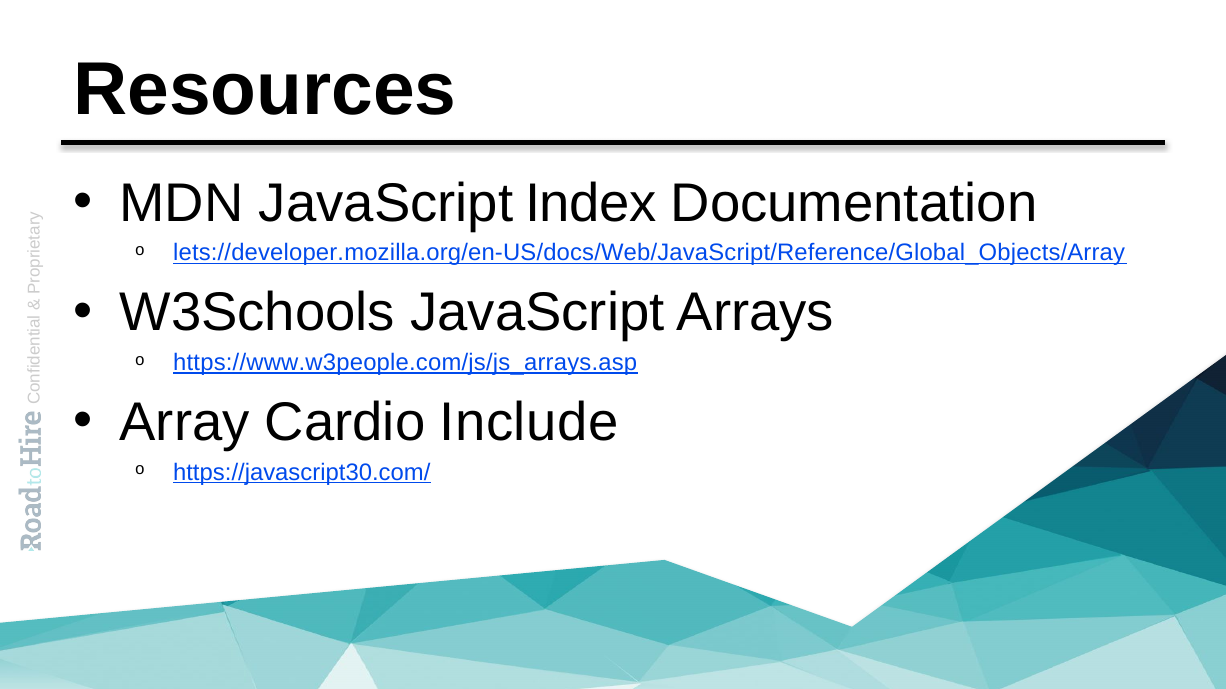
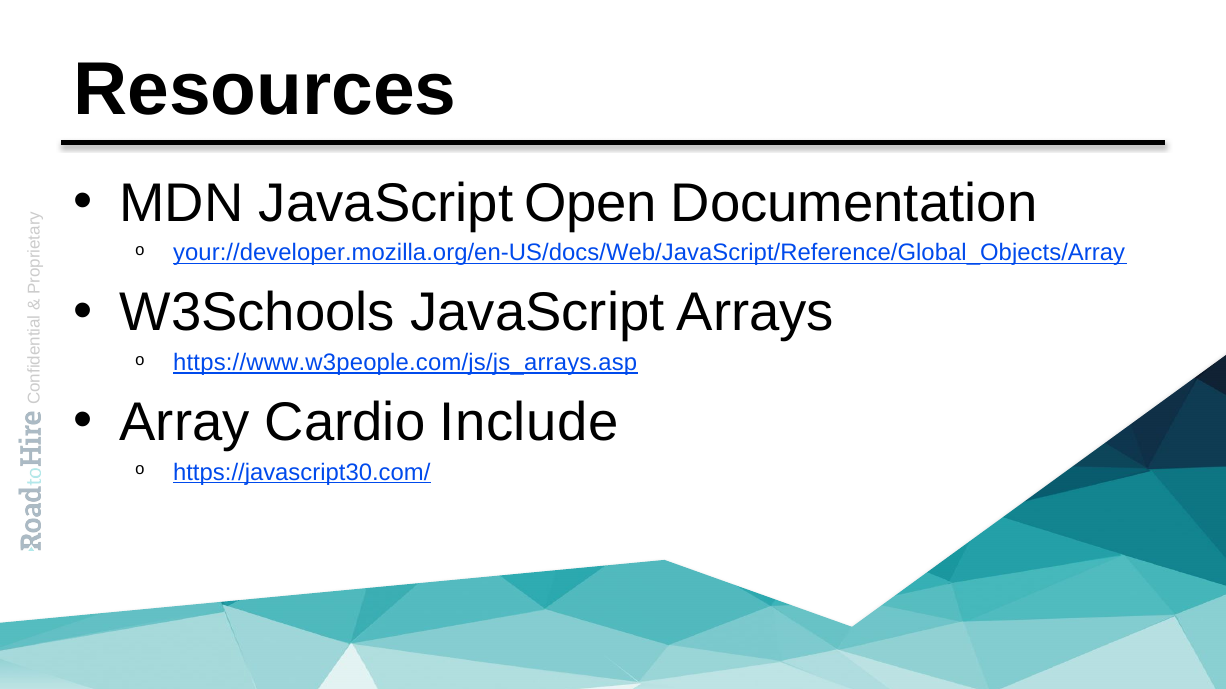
Index: Index -> Open
lets://developer.mozilla.org/en-US/docs/Web/JavaScript/Reference/Global_Objects/Array: lets://developer.mozilla.org/en-US/docs/Web/JavaScript/Reference/Global_Objects/Array -> your://developer.mozilla.org/en-US/docs/Web/JavaScript/Reference/Global_Objects/Array
